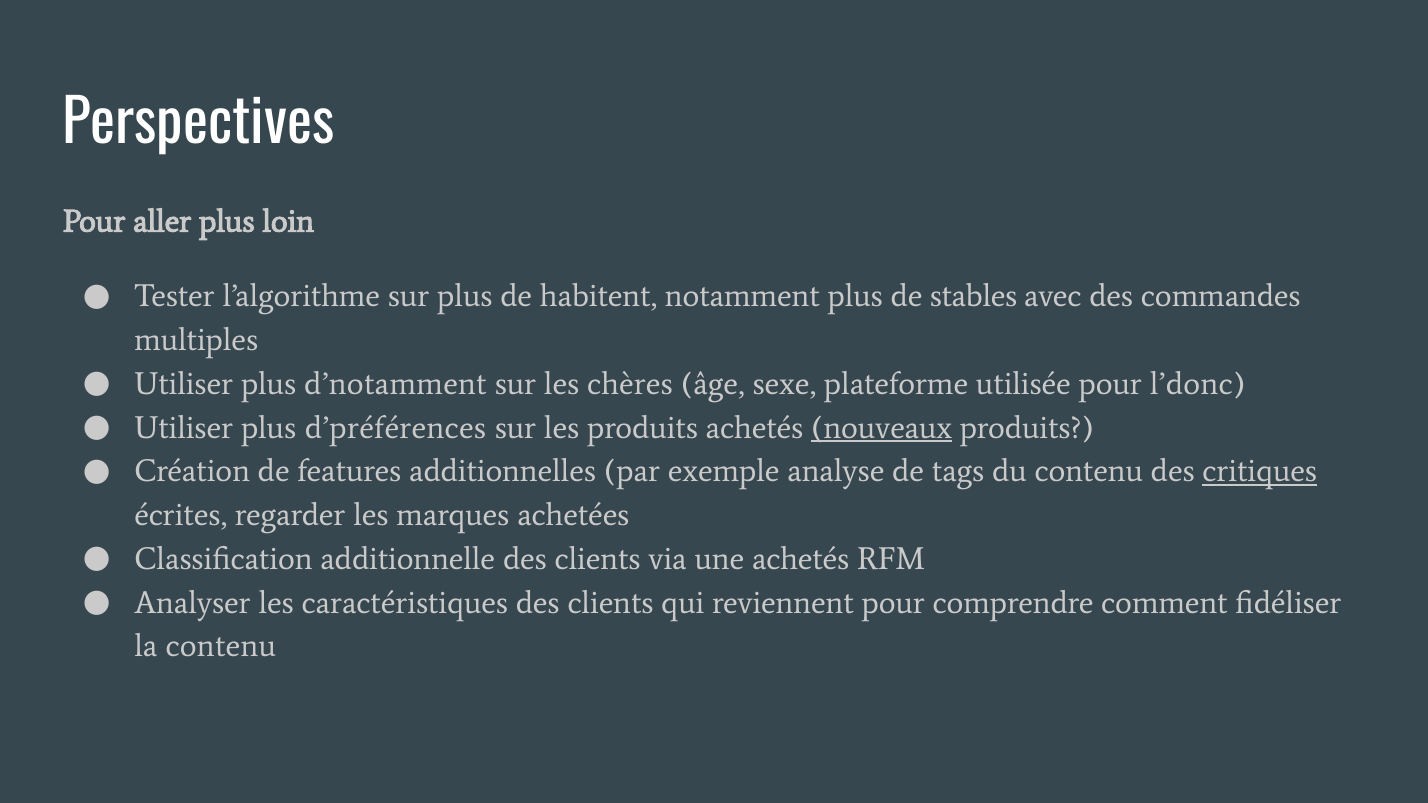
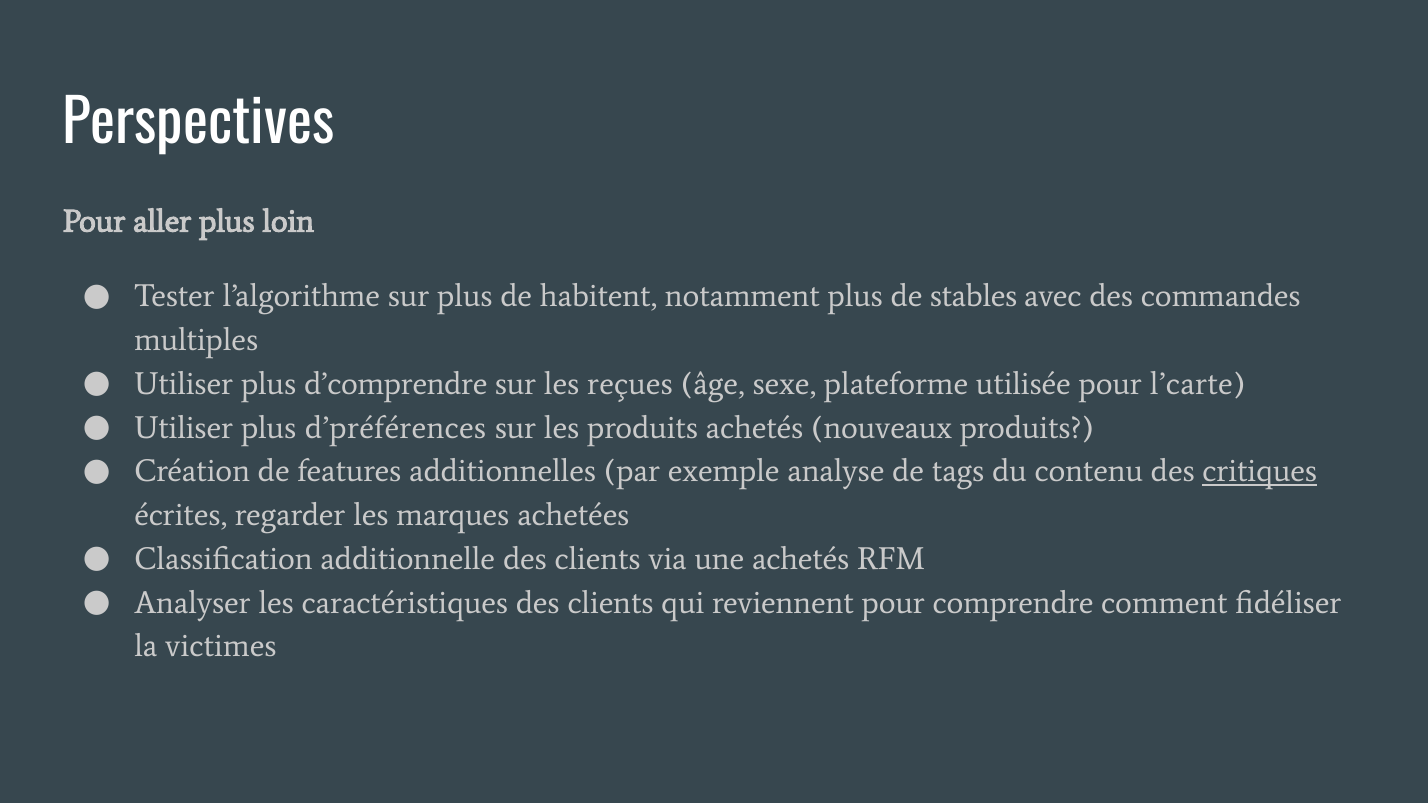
d’notamment: d’notamment -> d’comprendre
chères: chères -> reçues
l’donc: l’donc -> l’carte
nouveaux underline: present -> none
la contenu: contenu -> victimes
